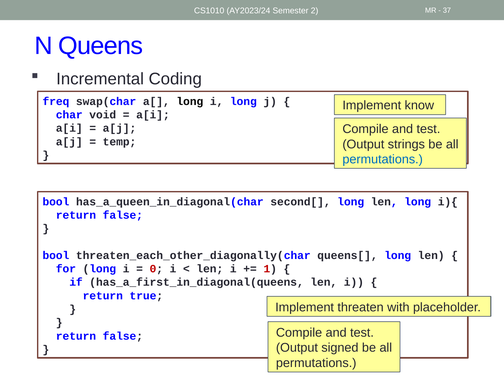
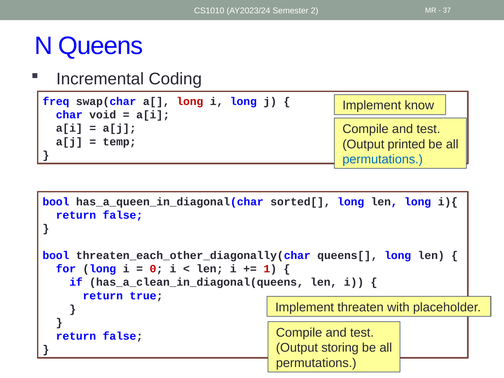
long at (190, 101) colour: black -> red
strings: strings -> printed
second[: second[ -> sorted[
has_a_first_in_diagonal(queens: has_a_first_in_diagonal(queens -> has_a_clean_in_diagonal(queens
signed: signed -> storing
